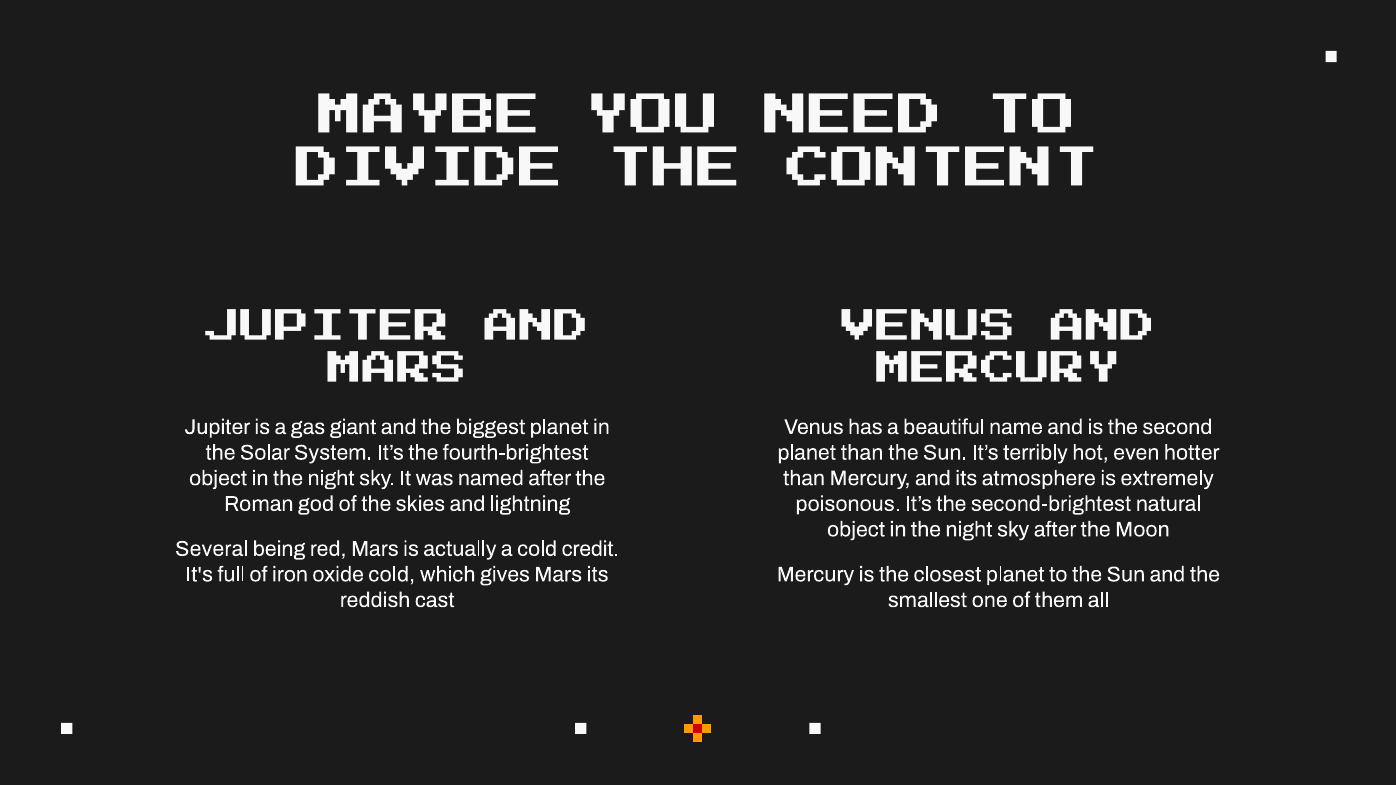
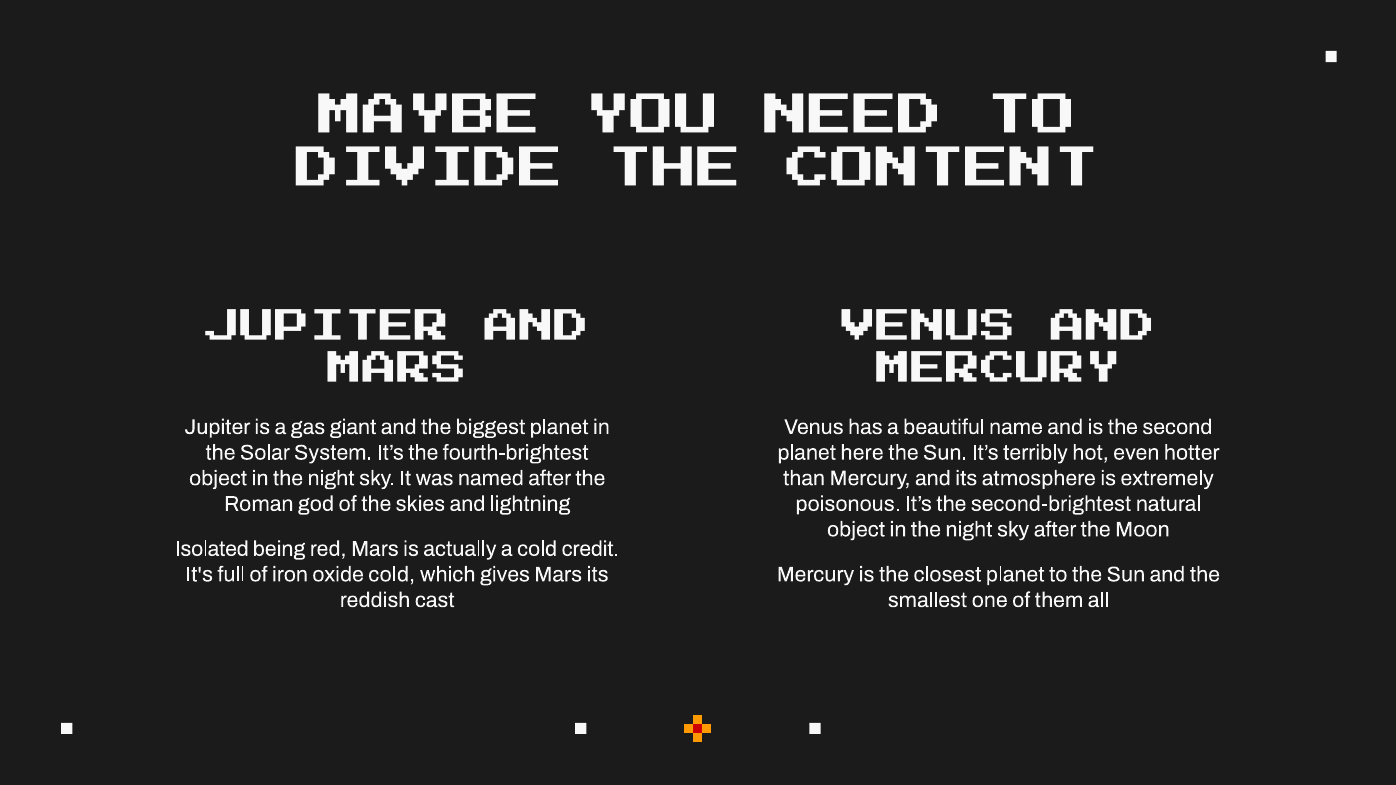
planet than: than -> here
Several: Several -> Isolated
